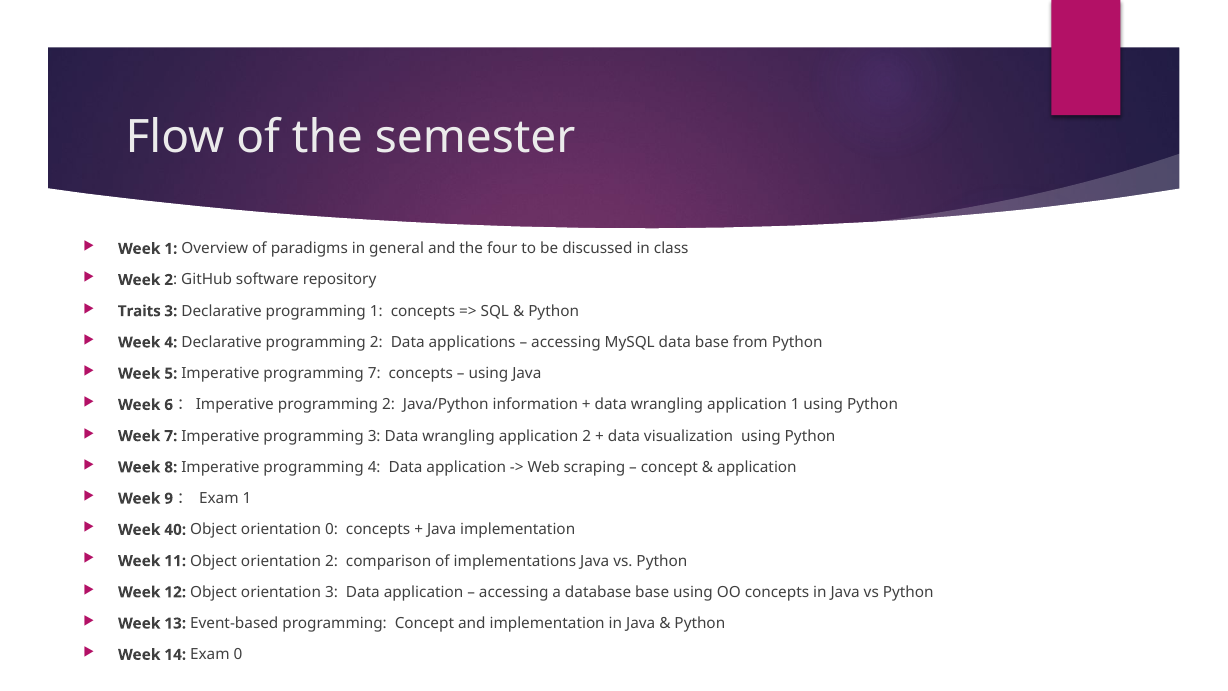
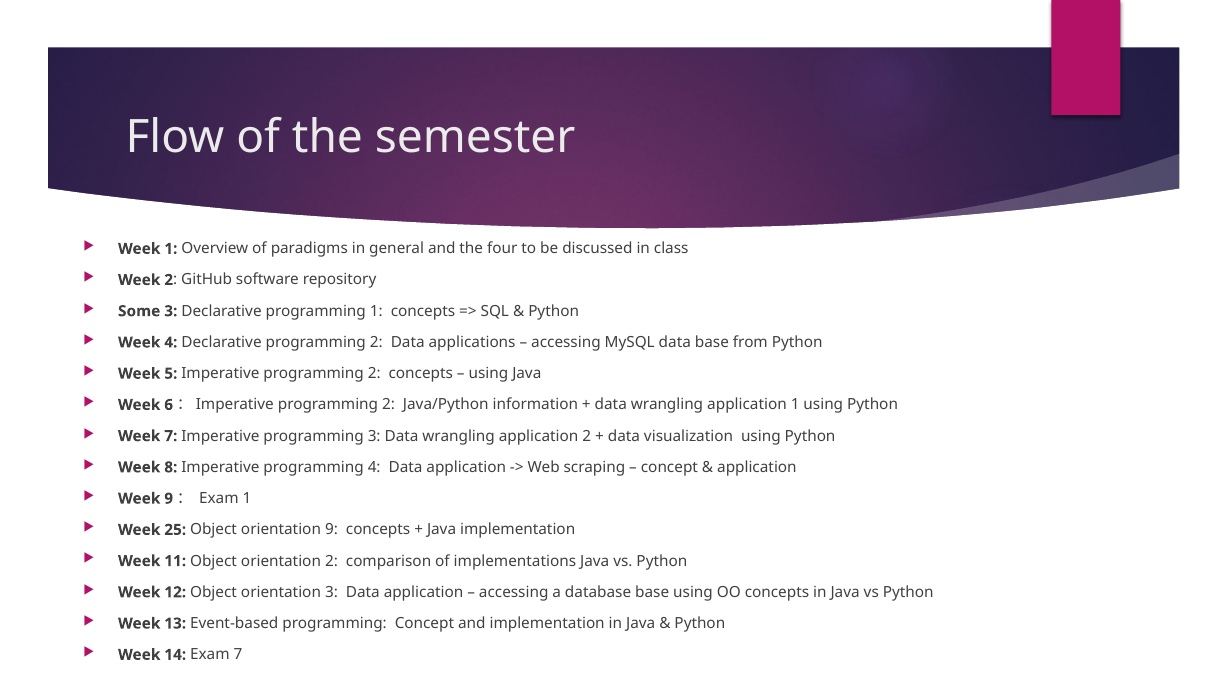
Traits: Traits -> Some
Imperative programming 7: 7 -> 2
40: 40 -> 25
orientation 0: 0 -> 9
Exam 0: 0 -> 7
